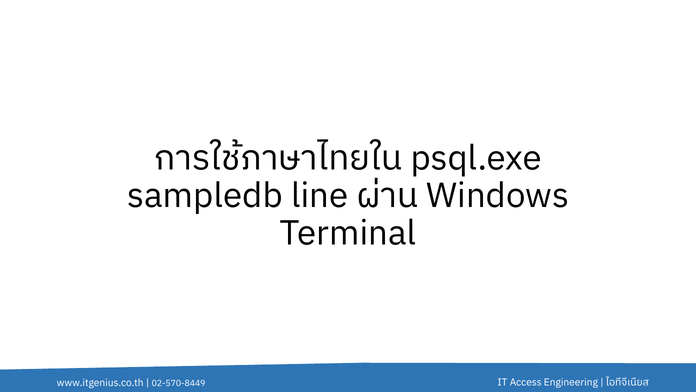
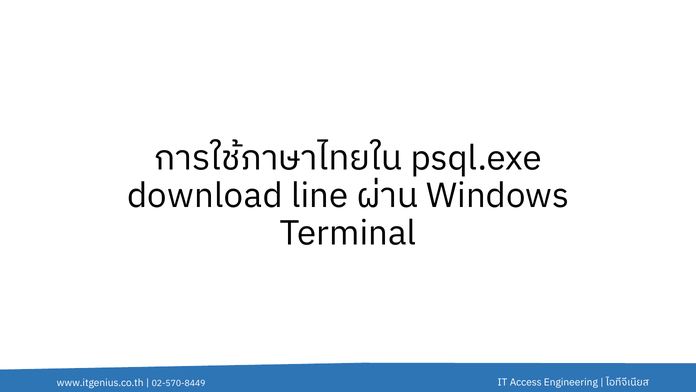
sampledb: sampledb -> download
